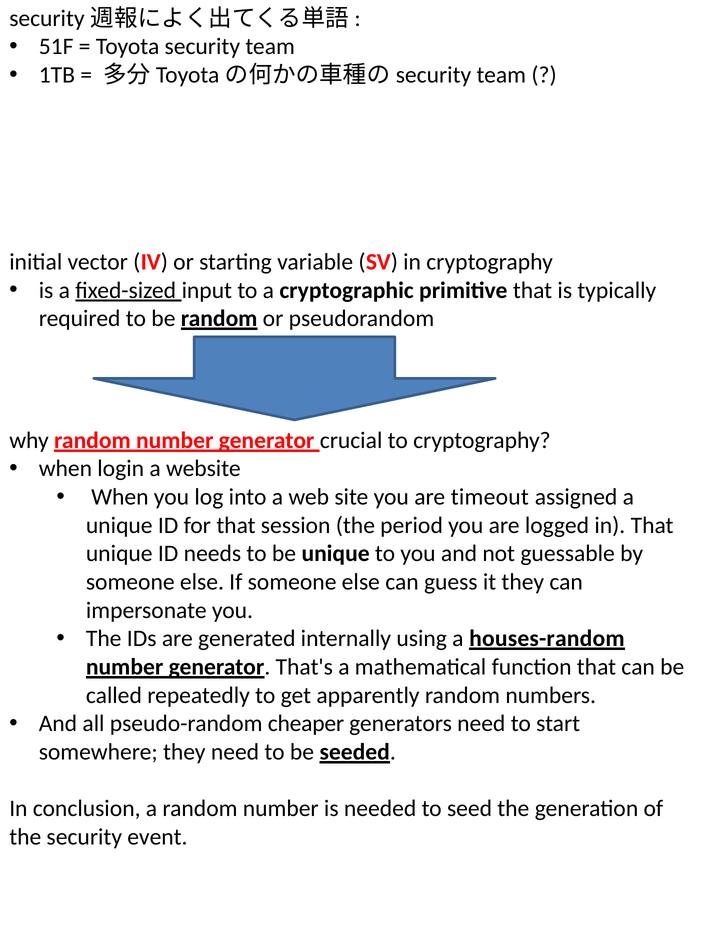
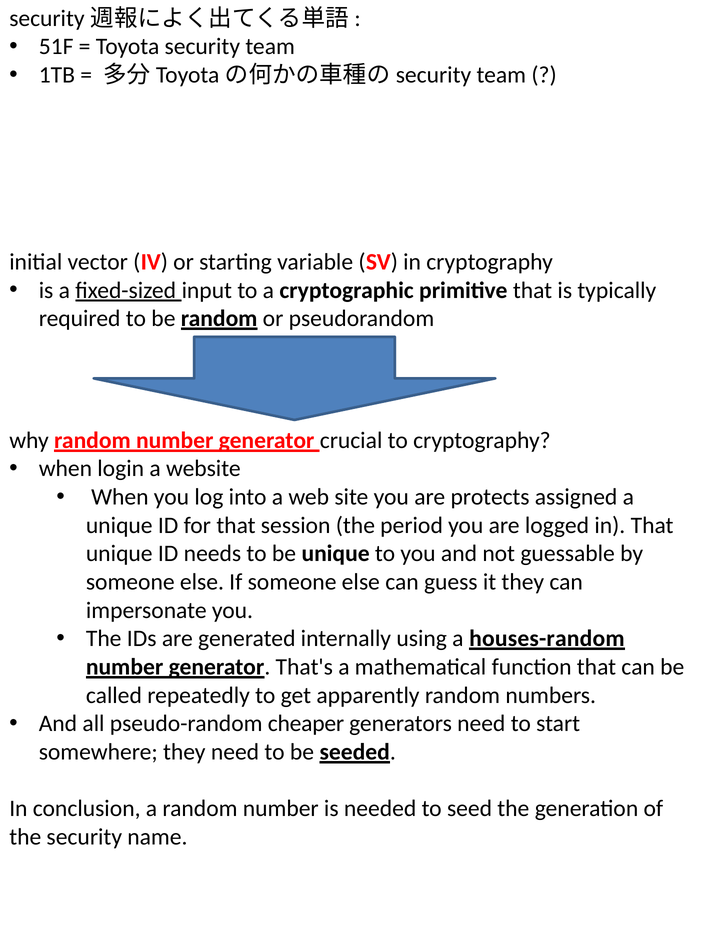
timeout: timeout -> protects
event: event -> name
